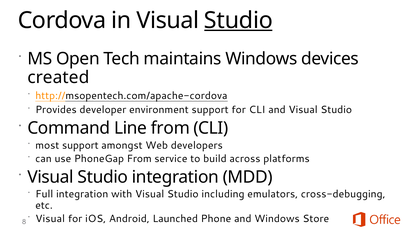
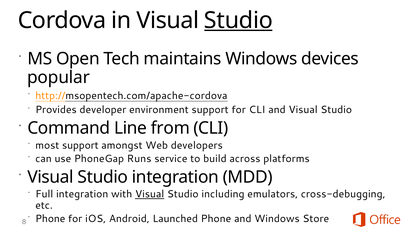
created: created -> popular
PhoneGap From: From -> Runs
Visual at (150, 194) underline: none -> present
Visual at (50, 218): Visual -> Phone
